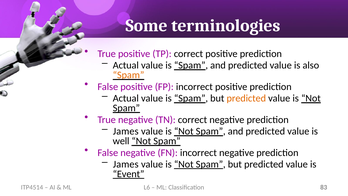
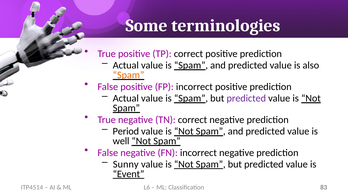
predicted at (246, 98) colour: orange -> purple
James at (126, 131): James -> Period
James at (126, 164): James -> Sunny
